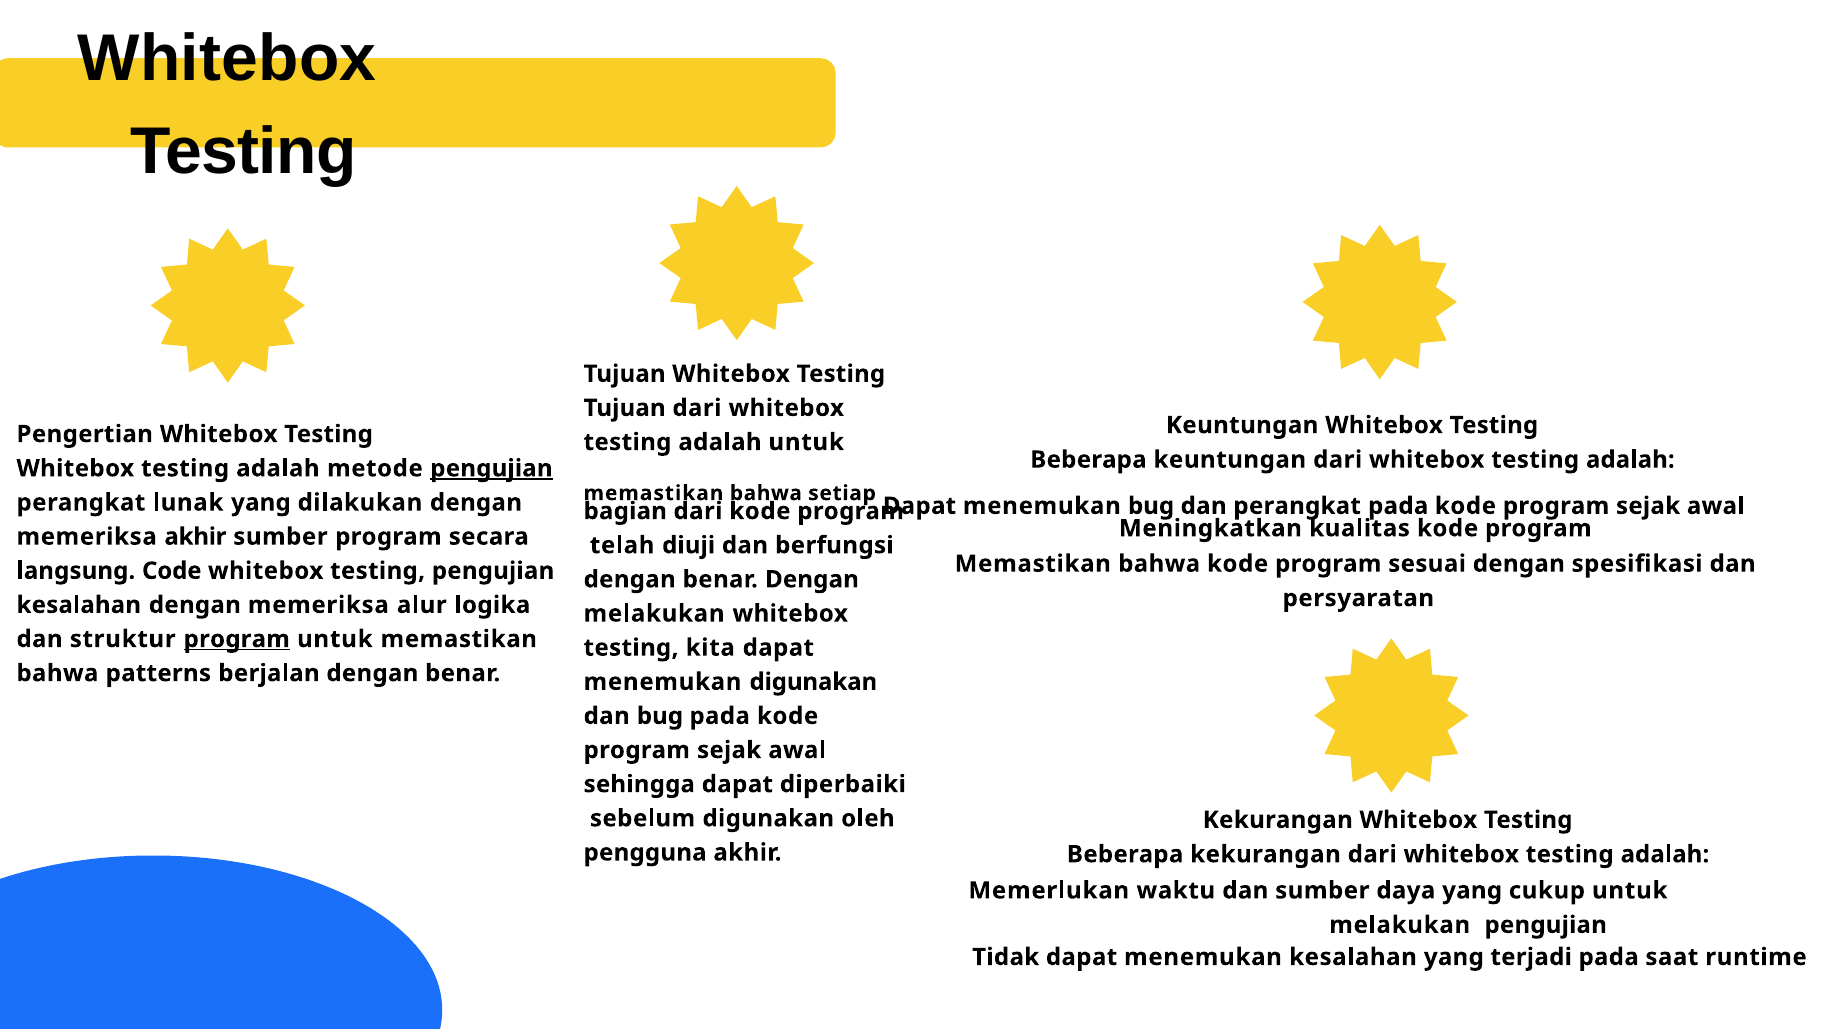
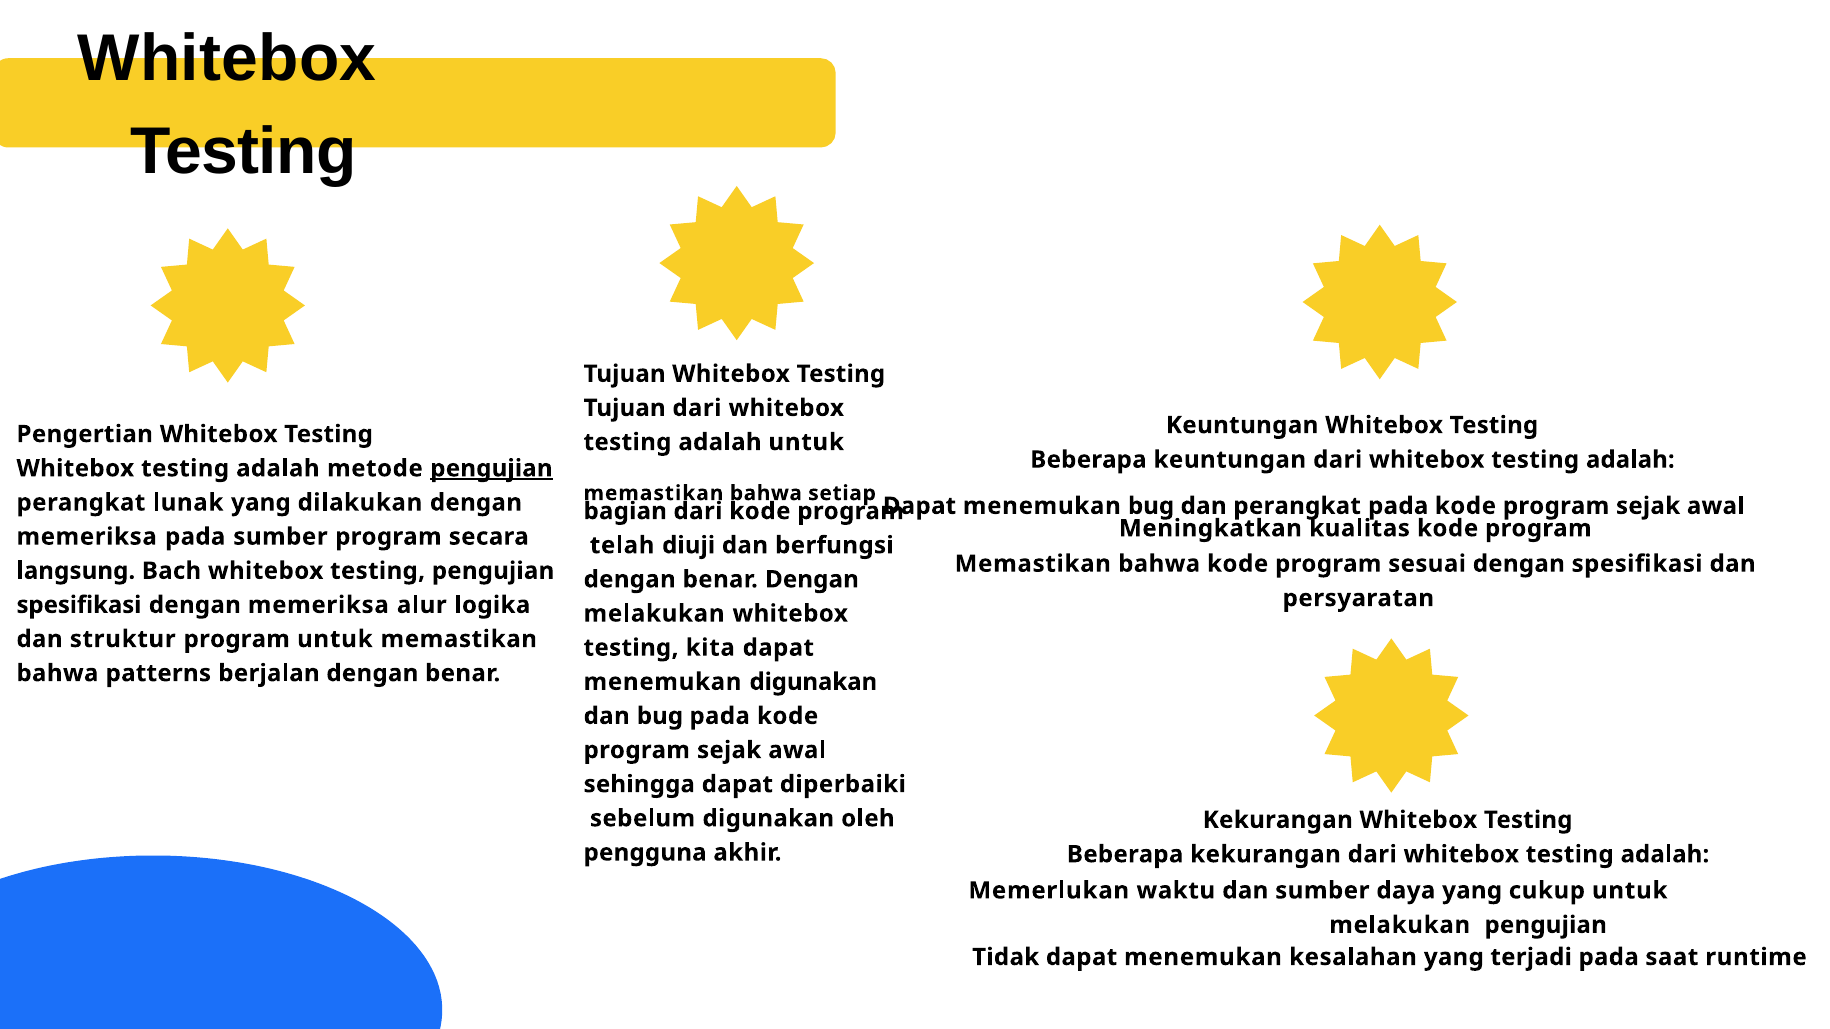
memeriksa akhir: akhir -> pada
Code: Code -> Bach
kesalahan at (79, 605): kesalahan -> spesifikasi
program at (237, 639) underline: present -> none
